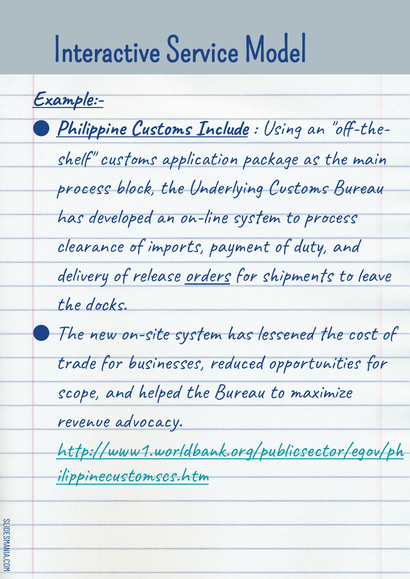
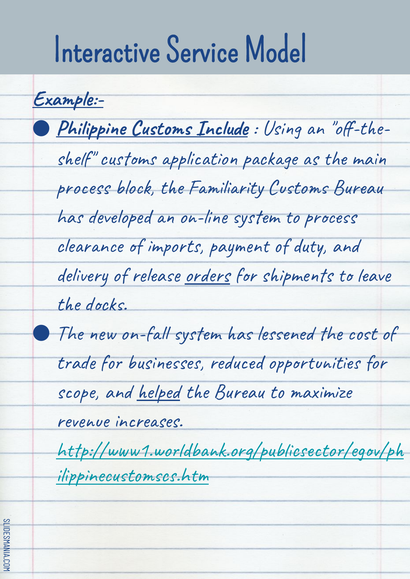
Underlying: Underlying -> Familiarity
on-site: on-site -> on-fall
helped underline: none -> present
advocacy: advocacy -> increases
